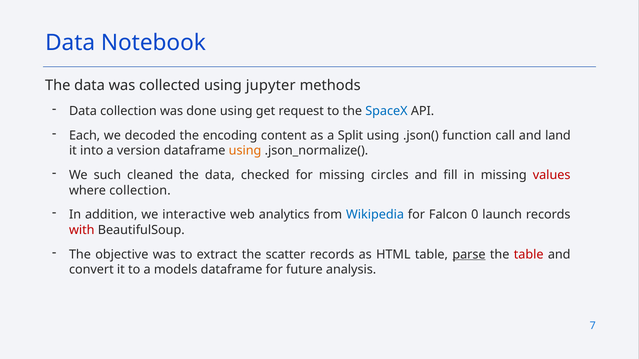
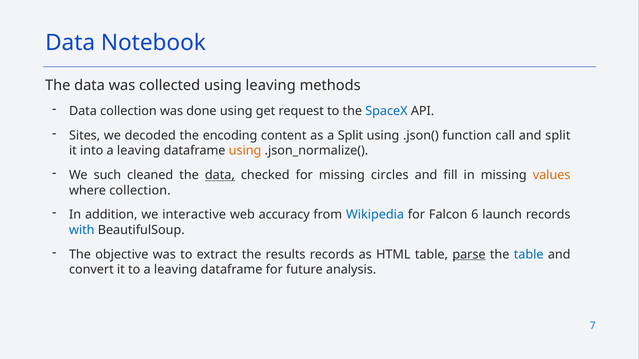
using jupyter: jupyter -> leaving
Each: Each -> Sites
and land: land -> split
into a version: version -> leaving
data at (220, 175) underline: none -> present
values colour: red -> orange
analytics: analytics -> accuracy
0: 0 -> 6
with colour: red -> blue
scatter: scatter -> results
table at (529, 255) colour: red -> blue
to a models: models -> leaving
